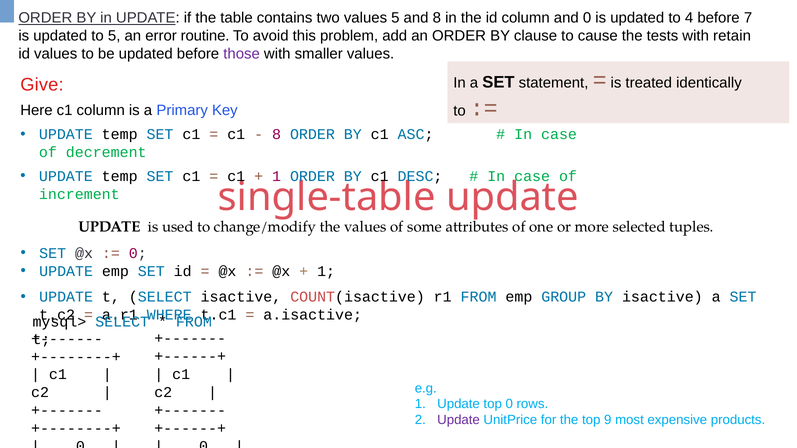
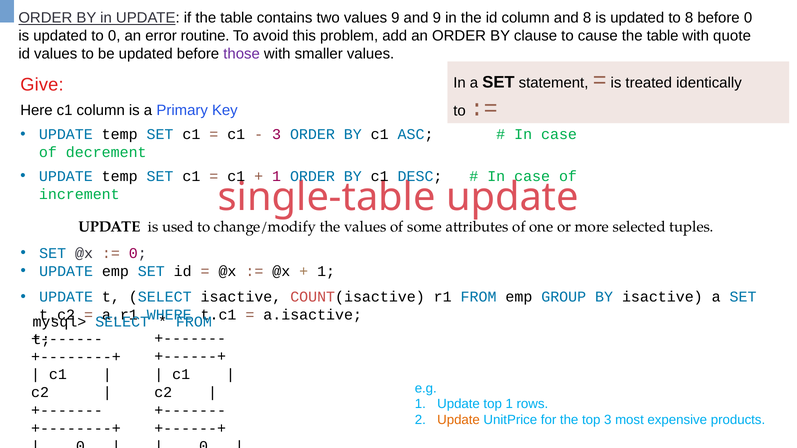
values 5: 5 -> 9
and 8: 8 -> 9
and 0: 0 -> 8
to 4: 4 -> 8
before 7: 7 -> 0
to 5: 5 -> 0
cause the tests: tests -> table
retain: retain -> quote
8 at (277, 134): 8 -> 3
top 0: 0 -> 1
Update at (459, 420) colour: purple -> orange
top 9: 9 -> 3
